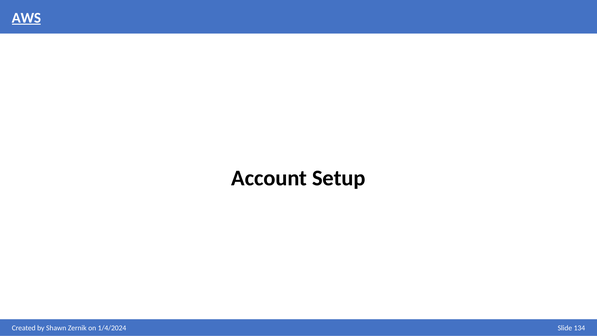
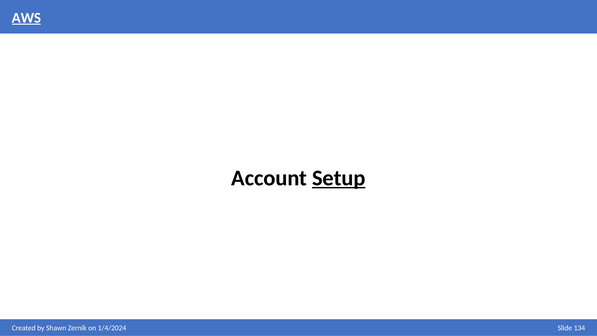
Setup underline: none -> present
